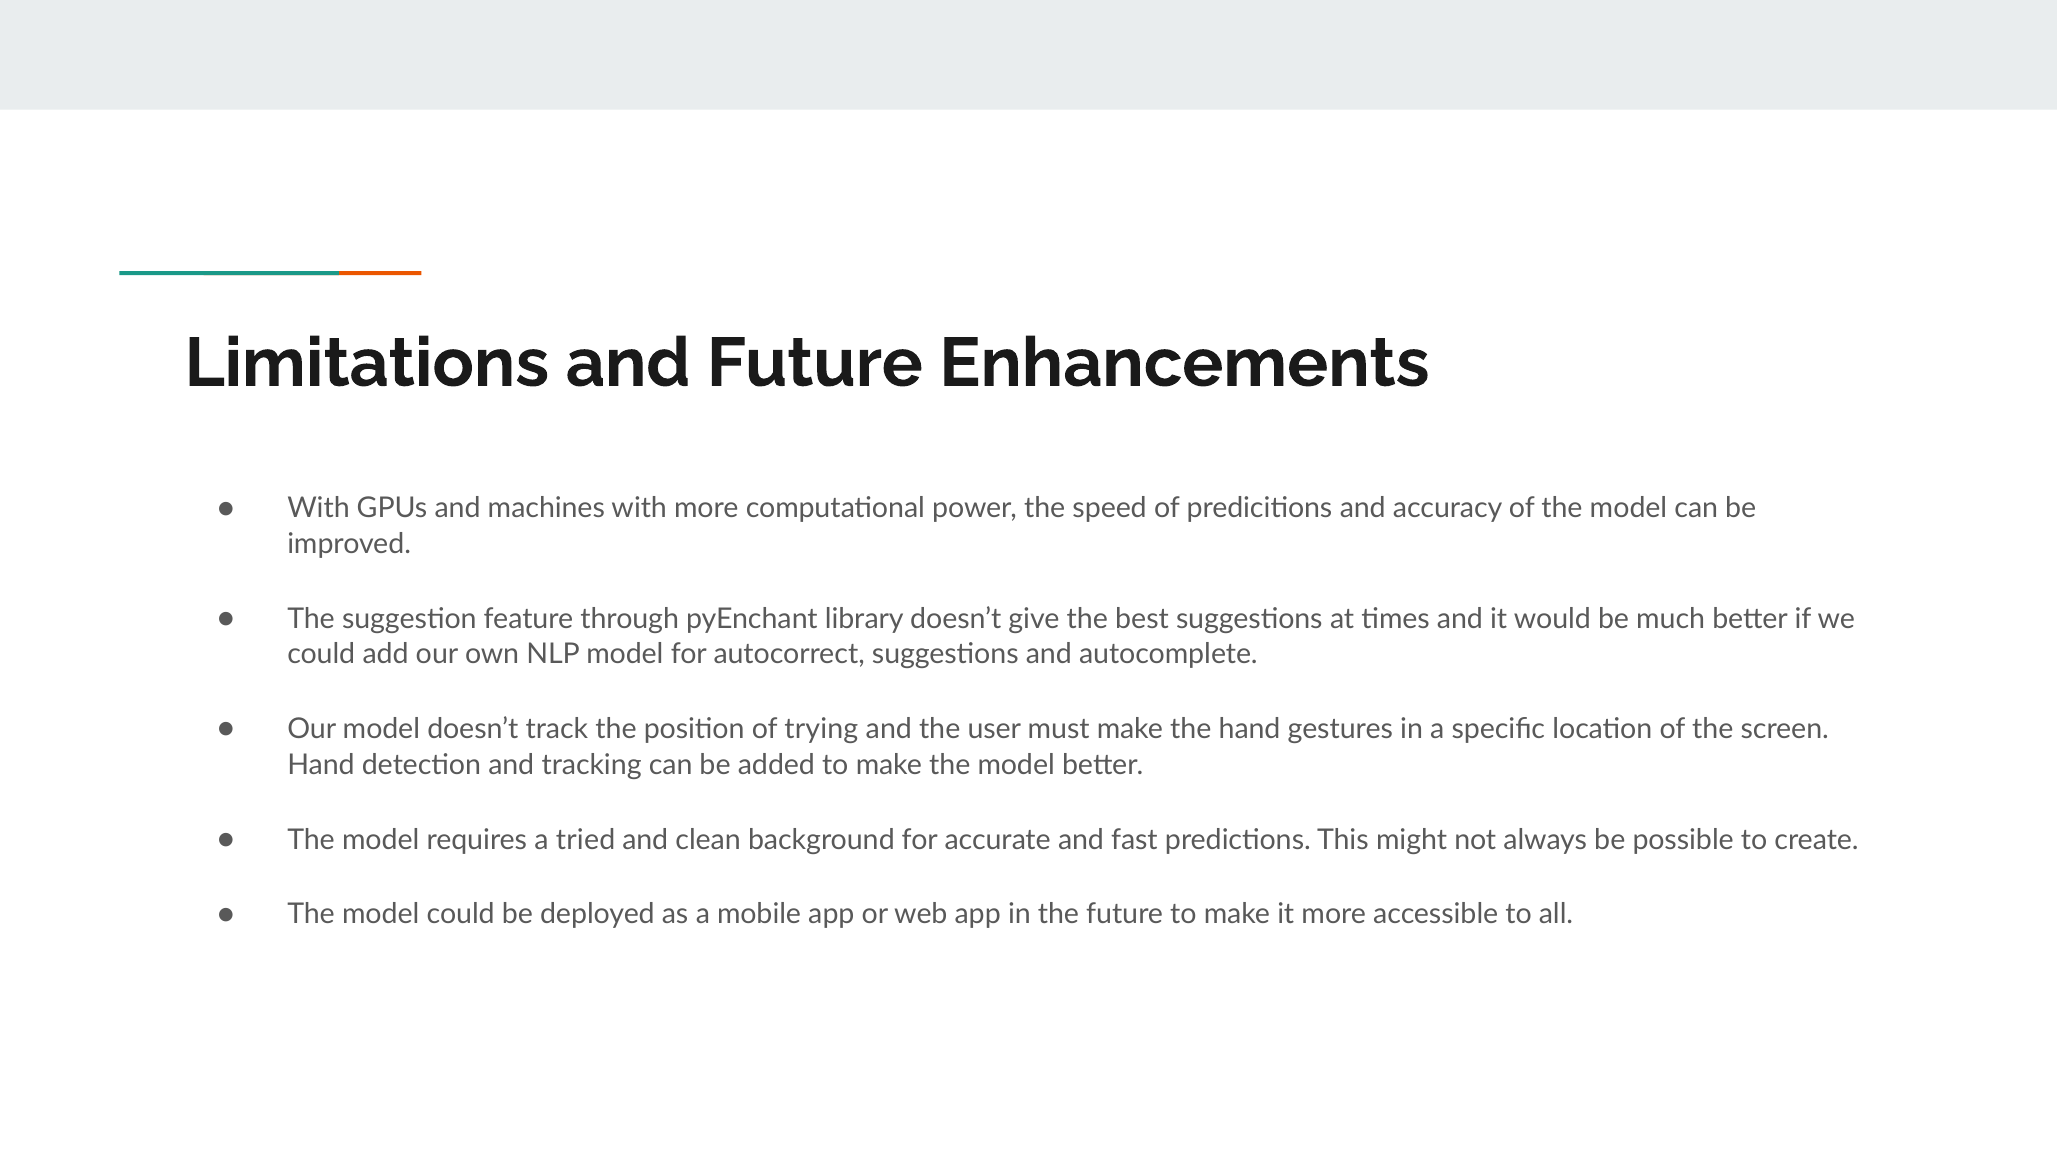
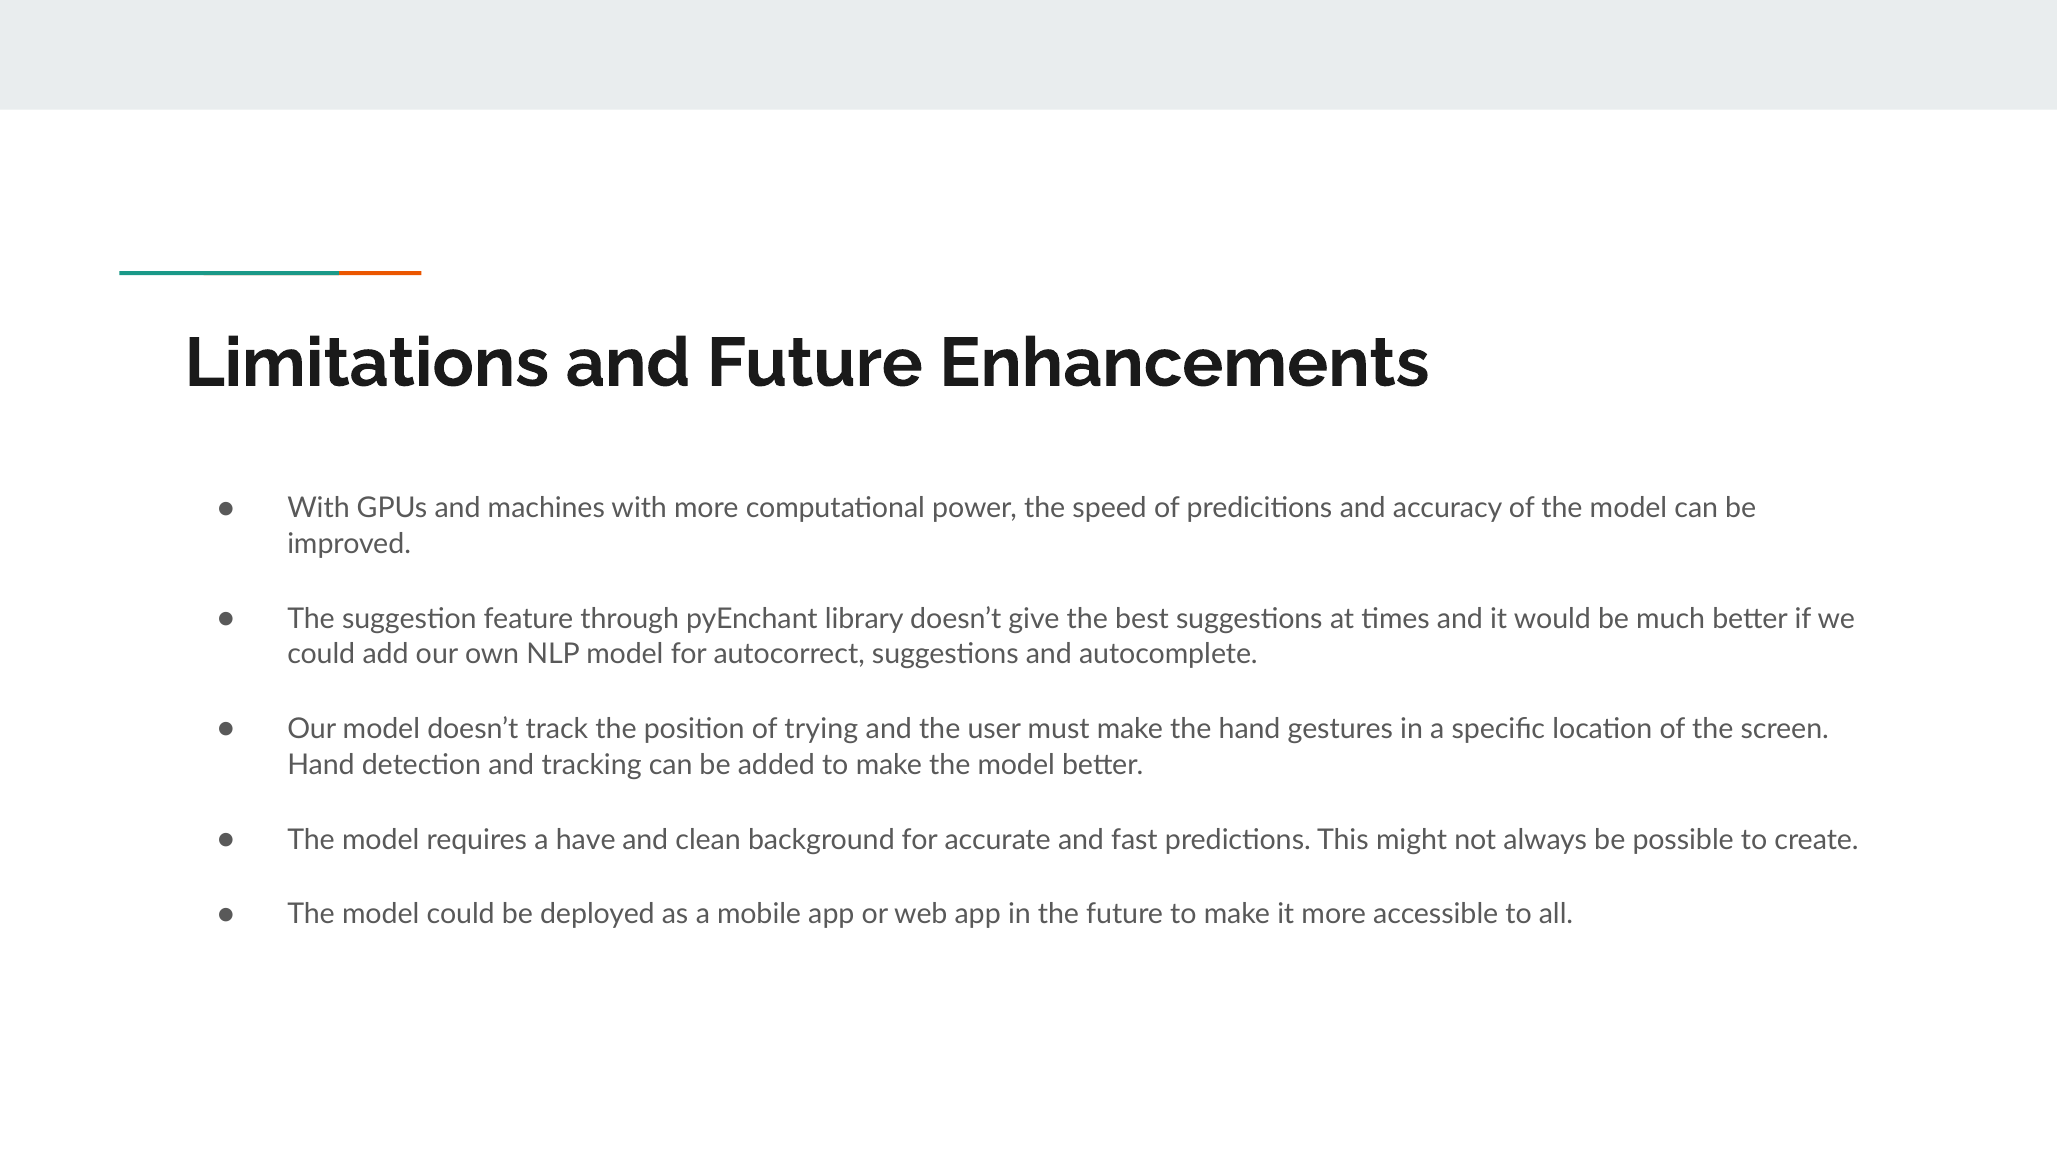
tried: tried -> have
